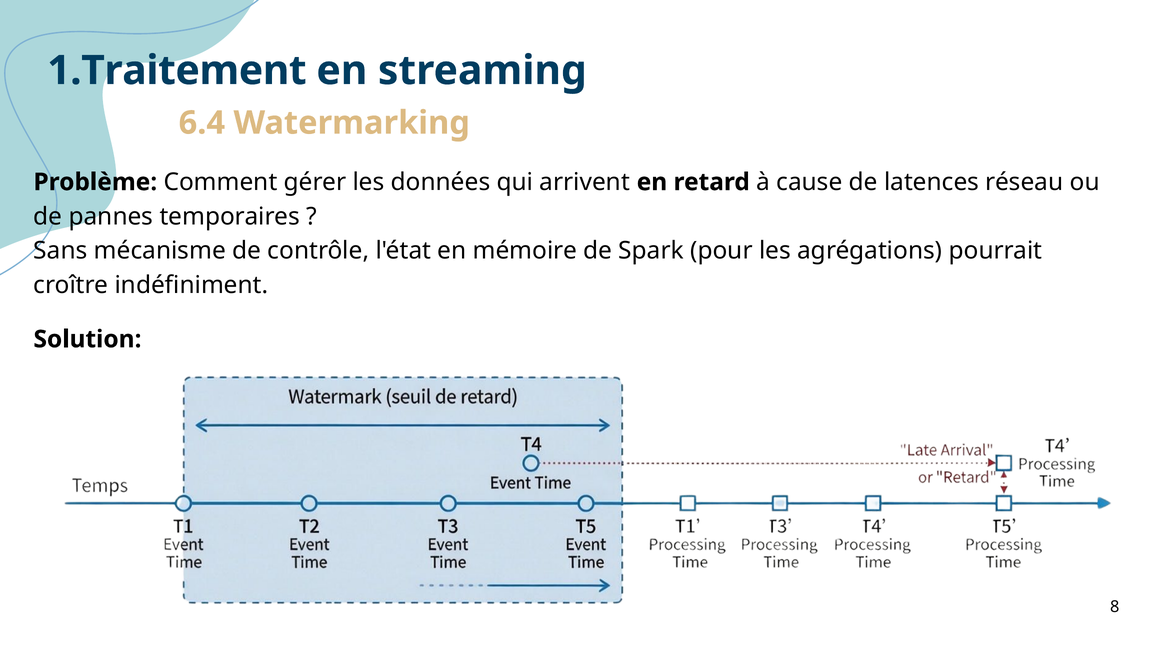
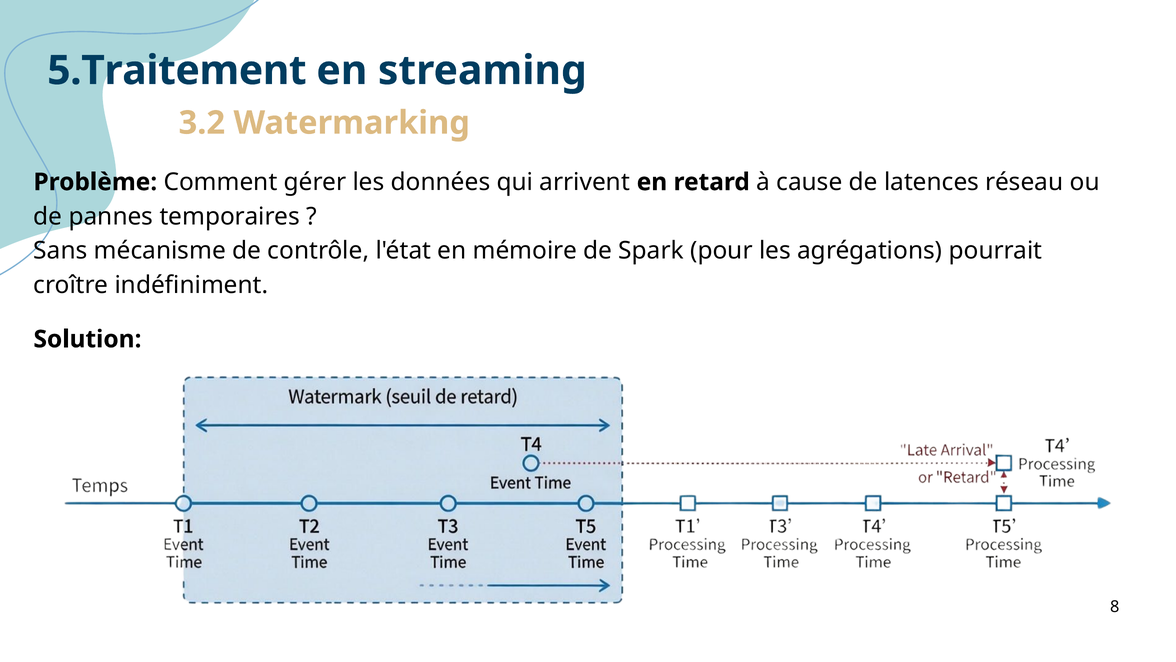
1.Traitement: 1.Traitement -> 5.Traitement
6.4: 6.4 -> 3.2
